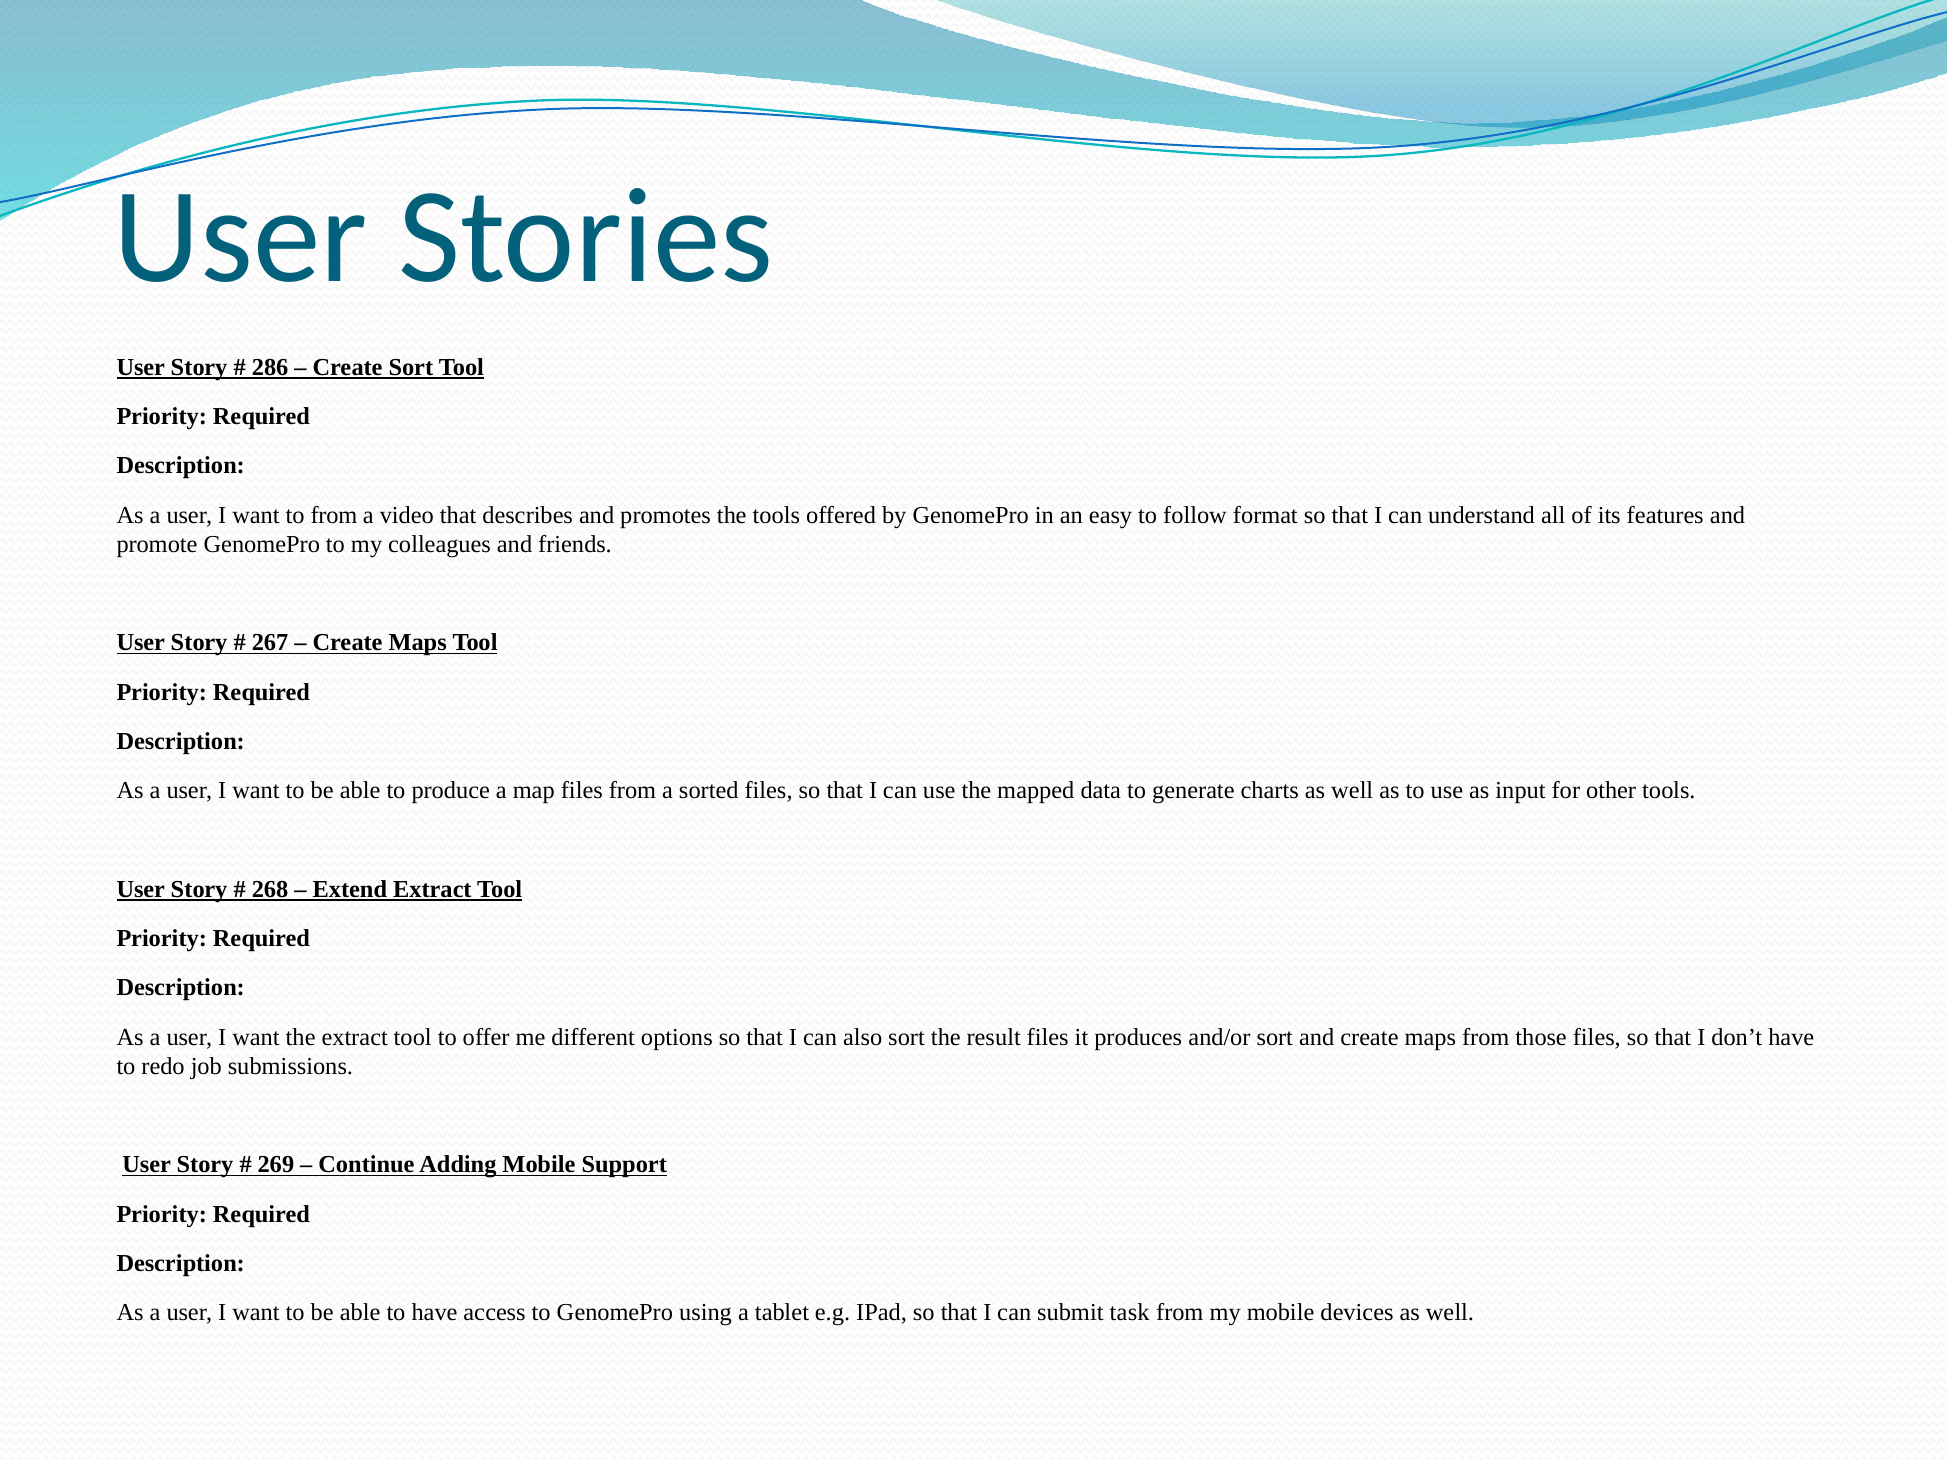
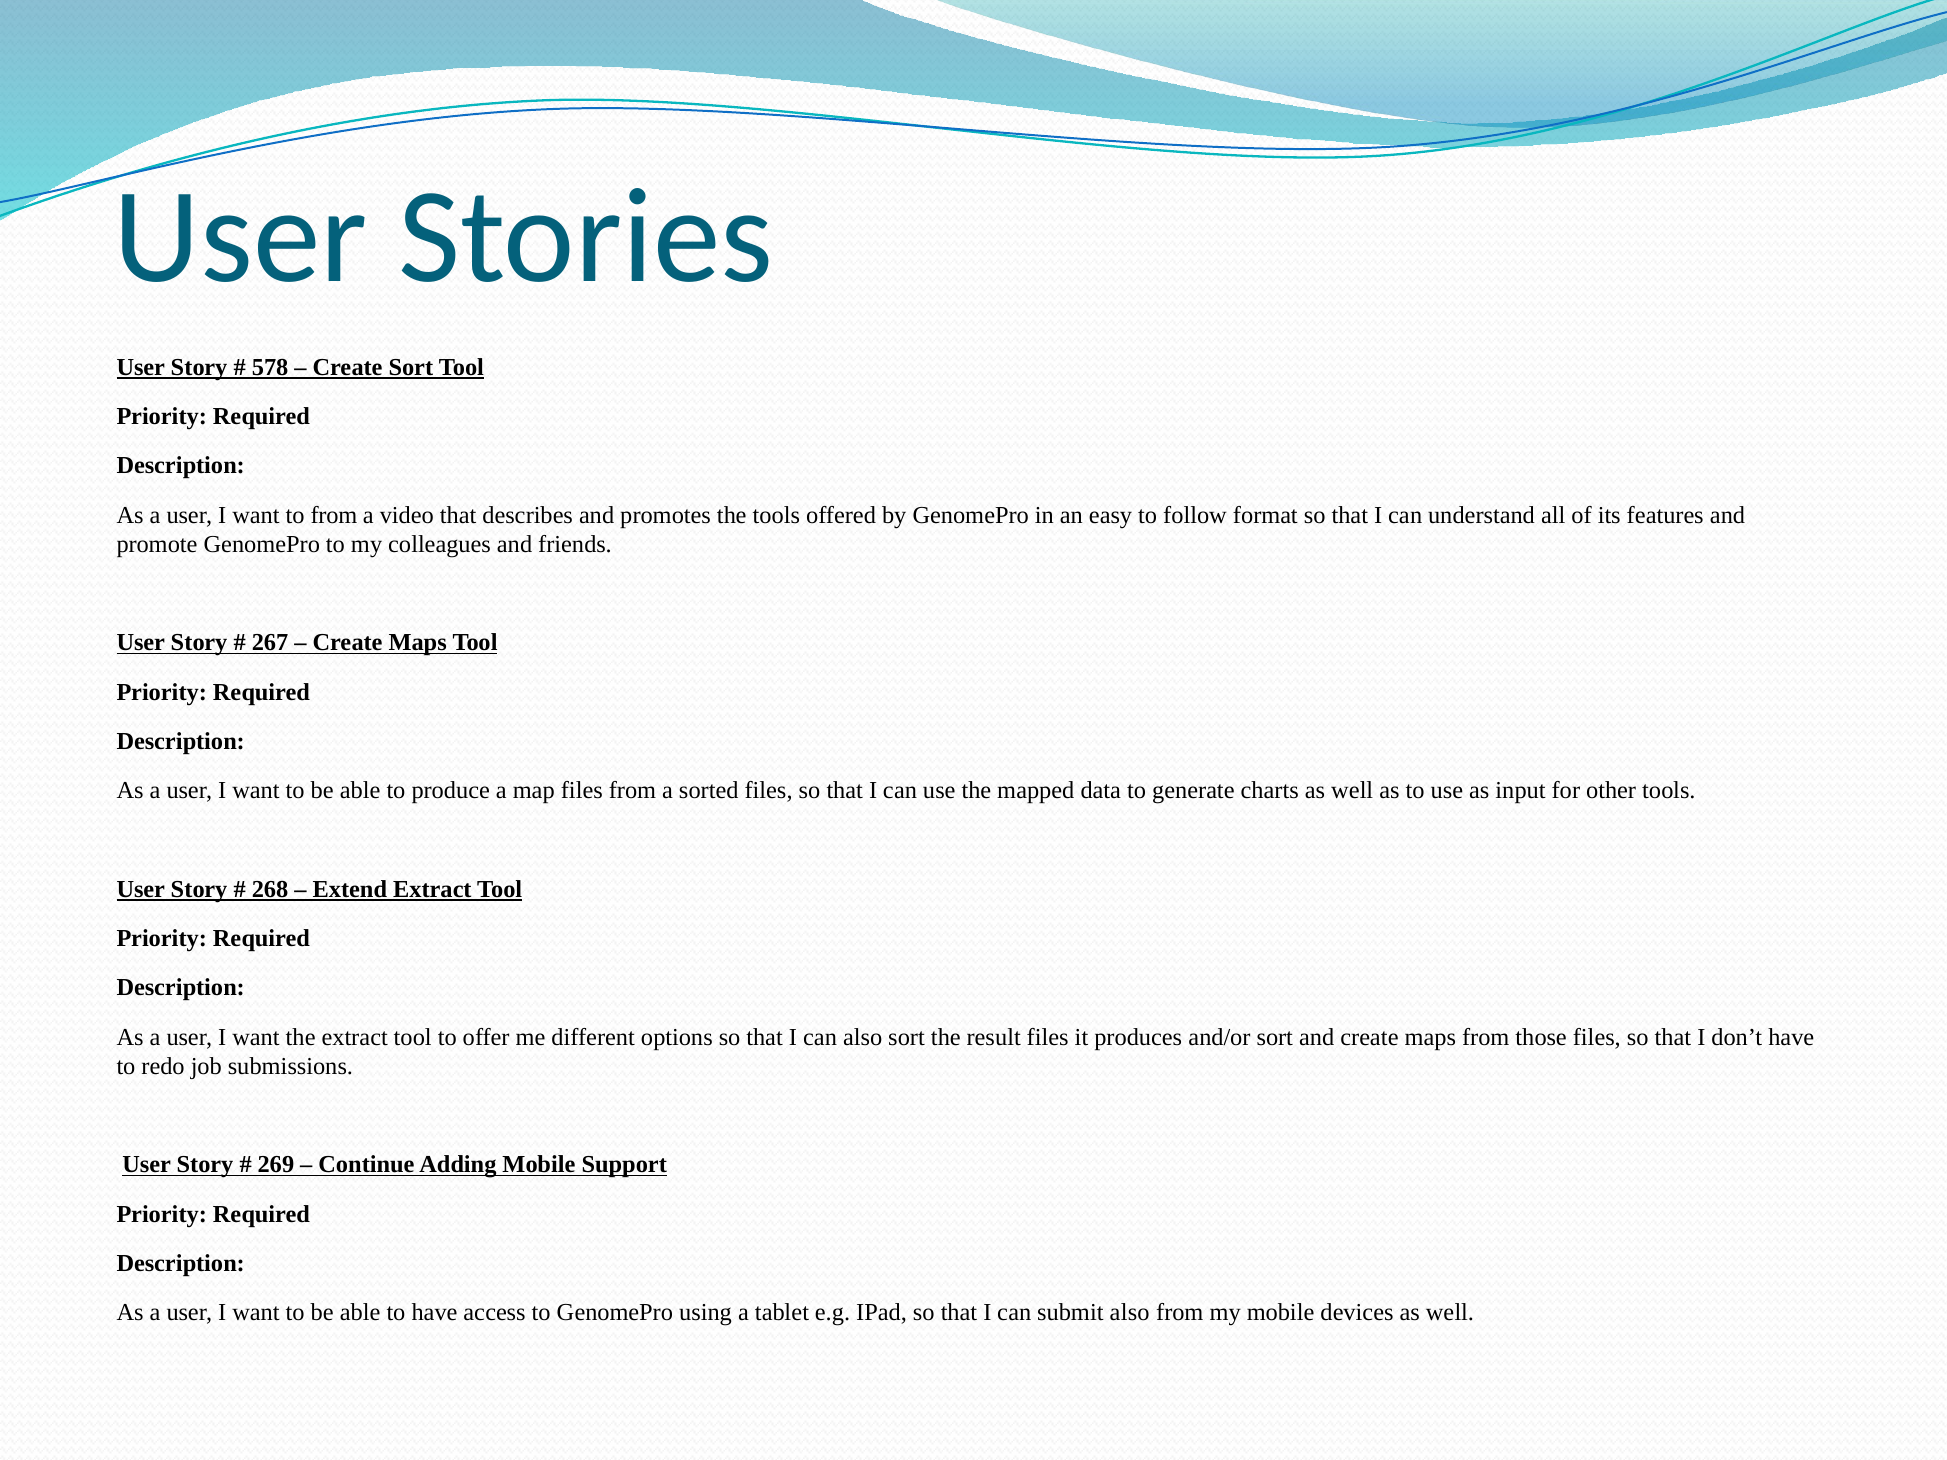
286: 286 -> 578
submit task: task -> also
